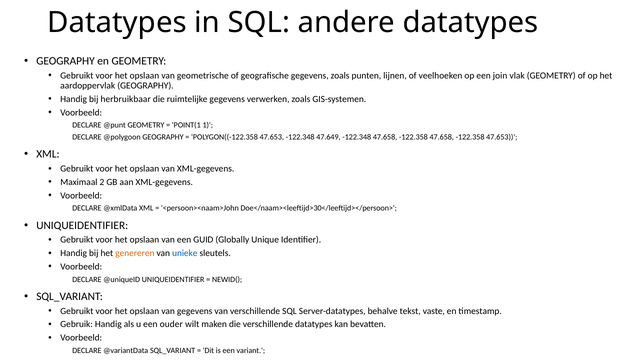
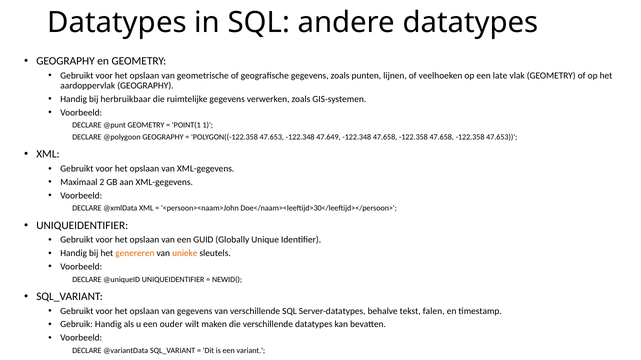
join: join -> late
unieke colour: blue -> orange
vaste: vaste -> falen
